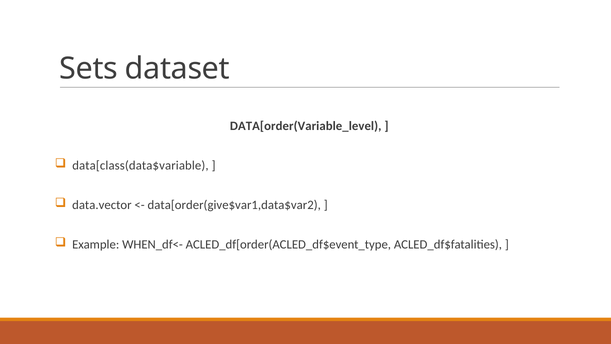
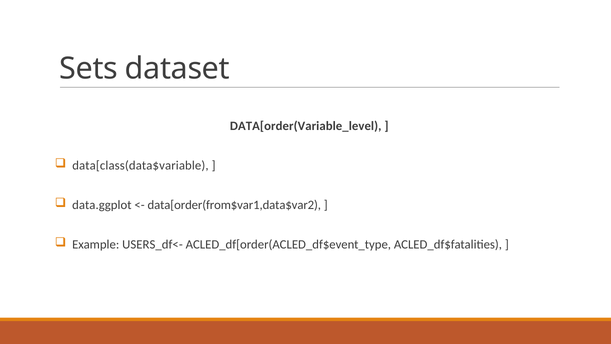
data.vector: data.vector -> data.ggplot
data[order(give$var1,data$var2: data[order(give$var1,data$var2 -> data[order(from$var1,data$var2
WHEN_df<-: WHEN_df<- -> USERS_df<-
